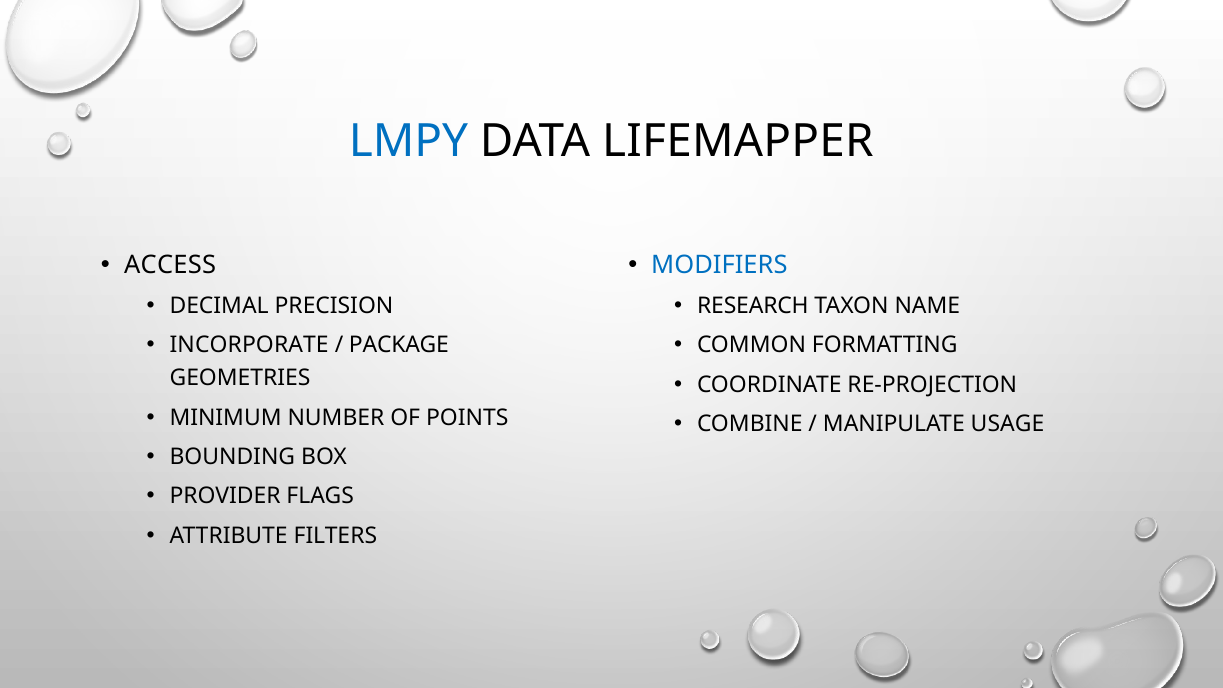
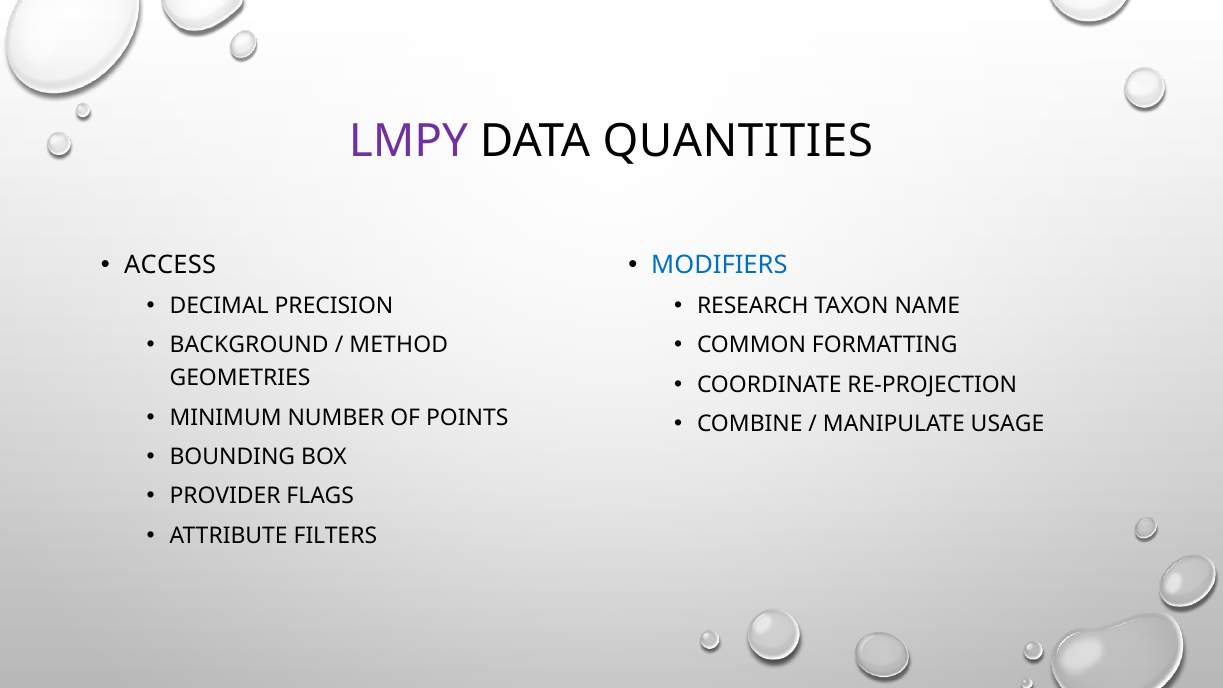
LMPY colour: blue -> purple
LIFEMAPPER: LIFEMAPPER -> QUANTITIES
INCORPORATE: INCORPORATE -> BACKGROUND
PACKAGE: PACKAGE -> METHOD
